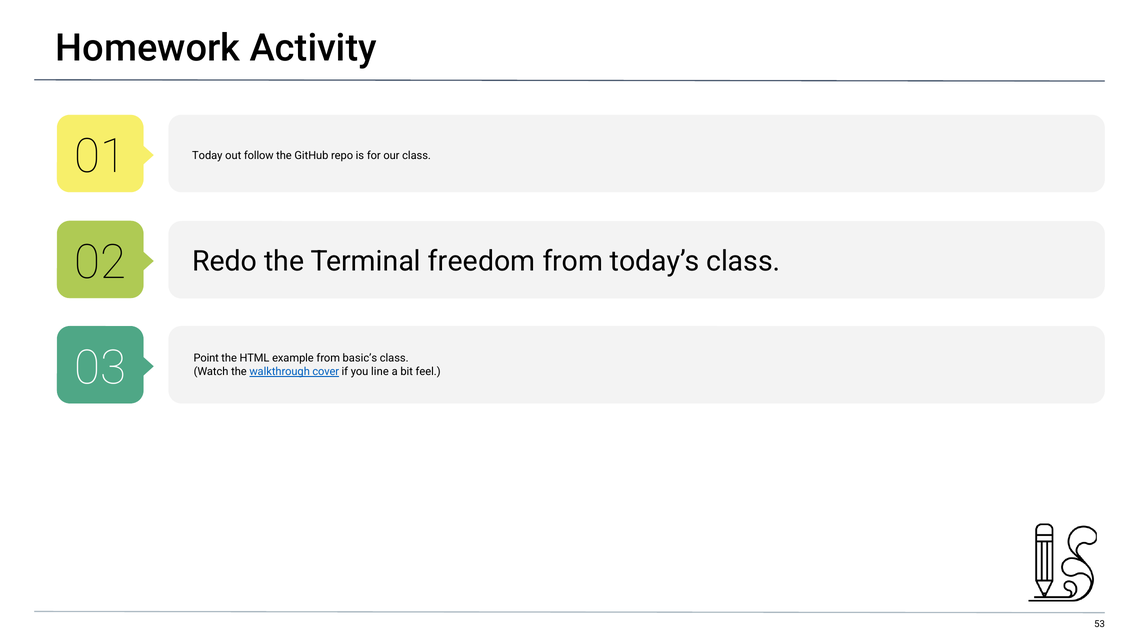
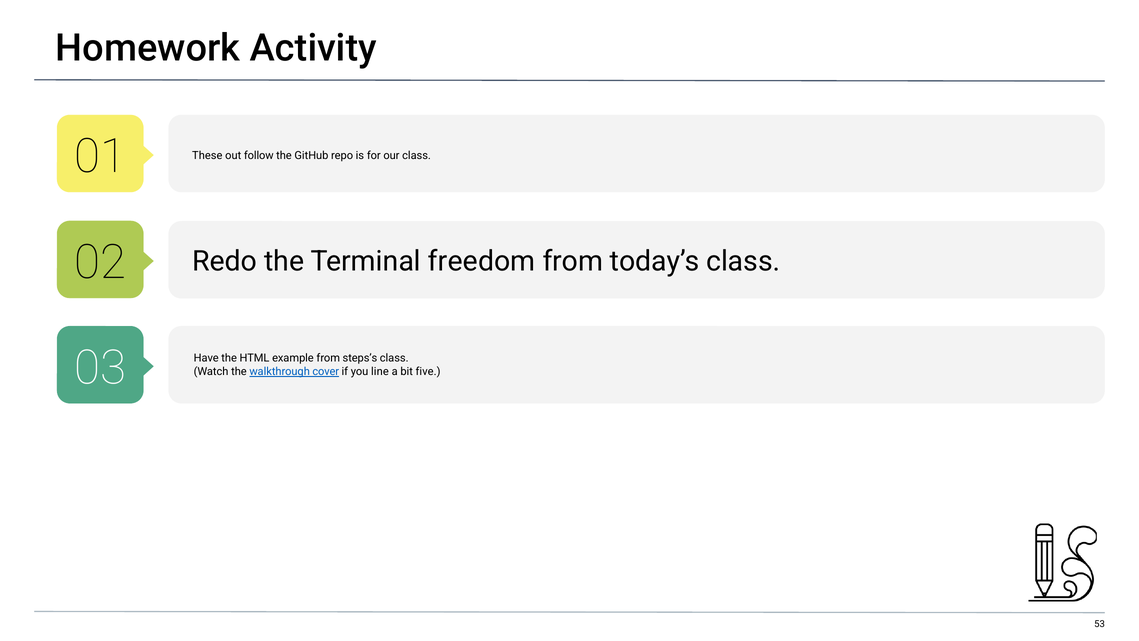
Today: Today -> These
Point: Point -> Have
basic’s: basic’s -> steps’s
feel: feel -> five
